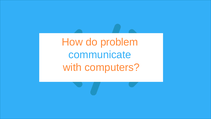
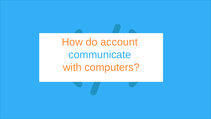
problem: problem -> account
